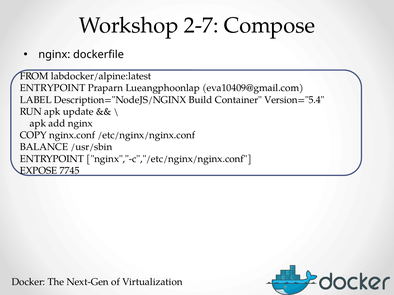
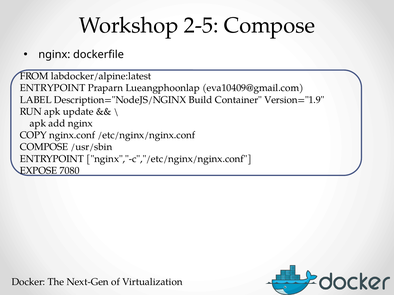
2-7: 2-7 -> 2-5
Version="5.4: Version="5.4 -> Version="1.9
BALANCE at (44, 147): BALANCE -> COMPOSE
7745: 7745 -> 7080
